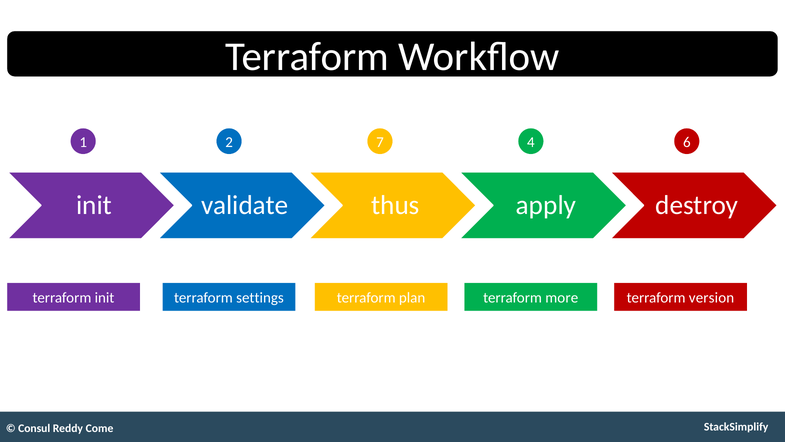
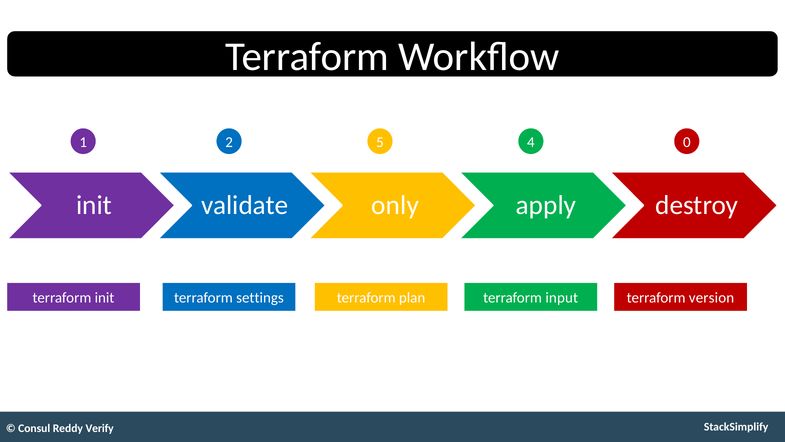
7: 7 -> 5
6: 6 -> 0
thus: thus -> only
more: more -> input
Come: Come -> Verify
